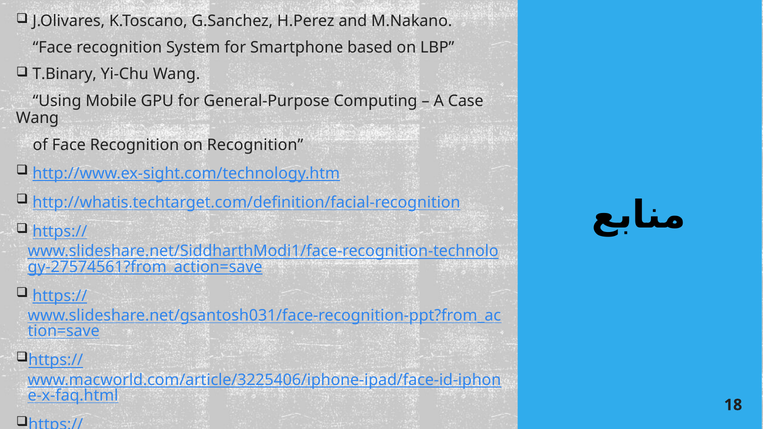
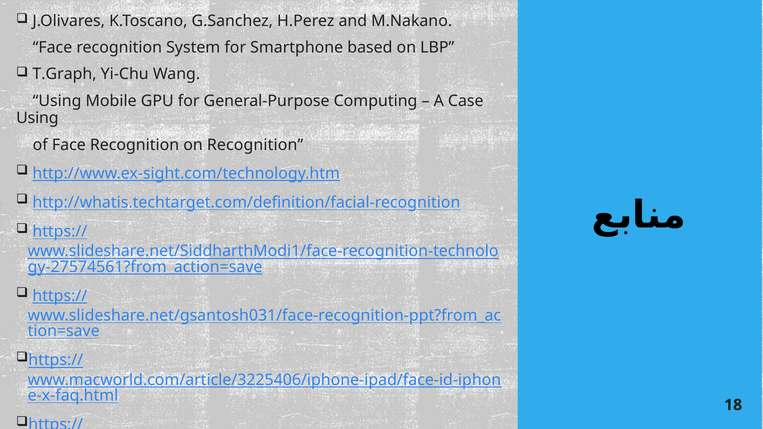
T.Binary: T.Binary -> T.Graph
Wang at (37, 118): Wang -> Using
